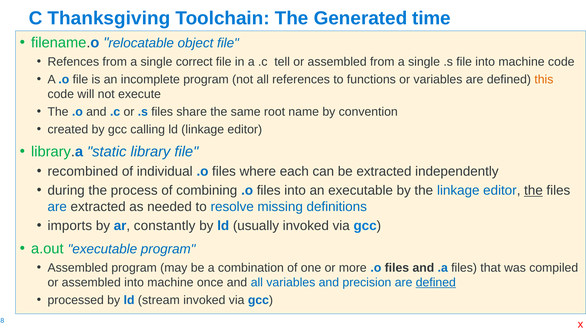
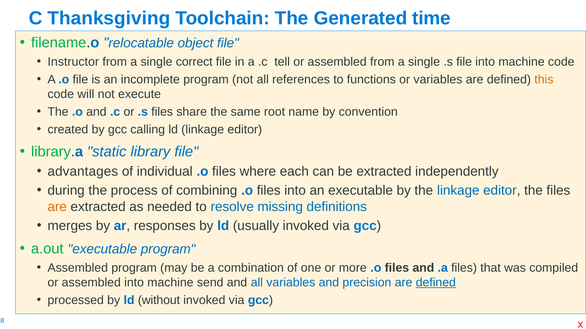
Refences: Refences -> Instructor
recombined: recombined -> advantages
the at (533, 191) underline: present -> none
are at (57, 207) colour: blue -> orange
imports: imports -> merges
constantly: constantly -> responses
once: once -> send
stream: stream -> without
